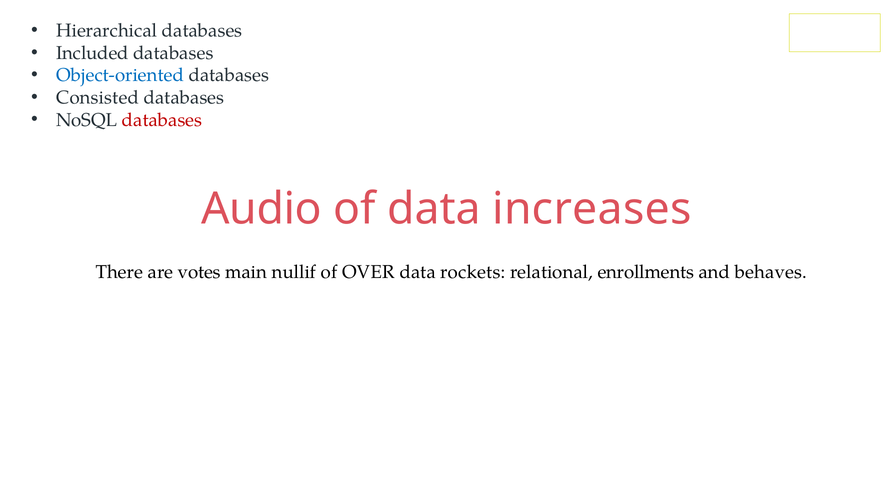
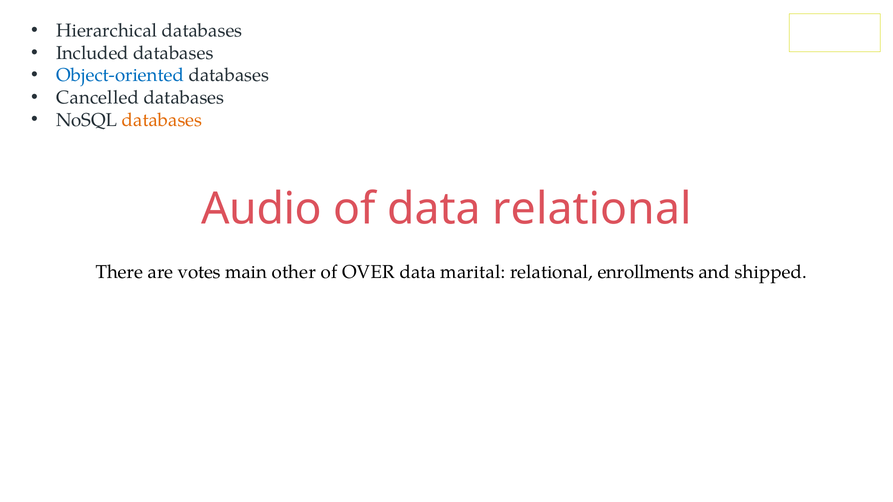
Consisted: Consisted -> Cancelled
databases at (162, 120) colour: red -> orange
data increases: increases -> relational
nullif: nullif -> other
rockets: rockets -> marital
behaves: behaves -> shipped
